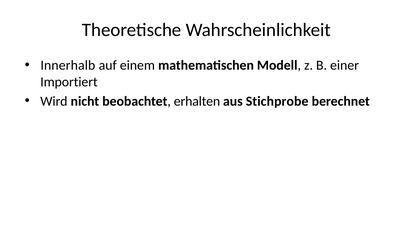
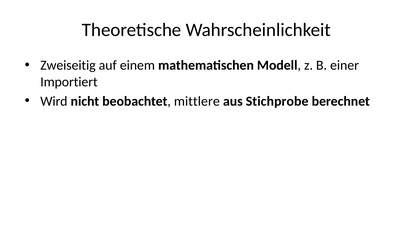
Innerhalb: Innerhalb -> Zweiseitig
erhalten: erhalten -> mittlere
